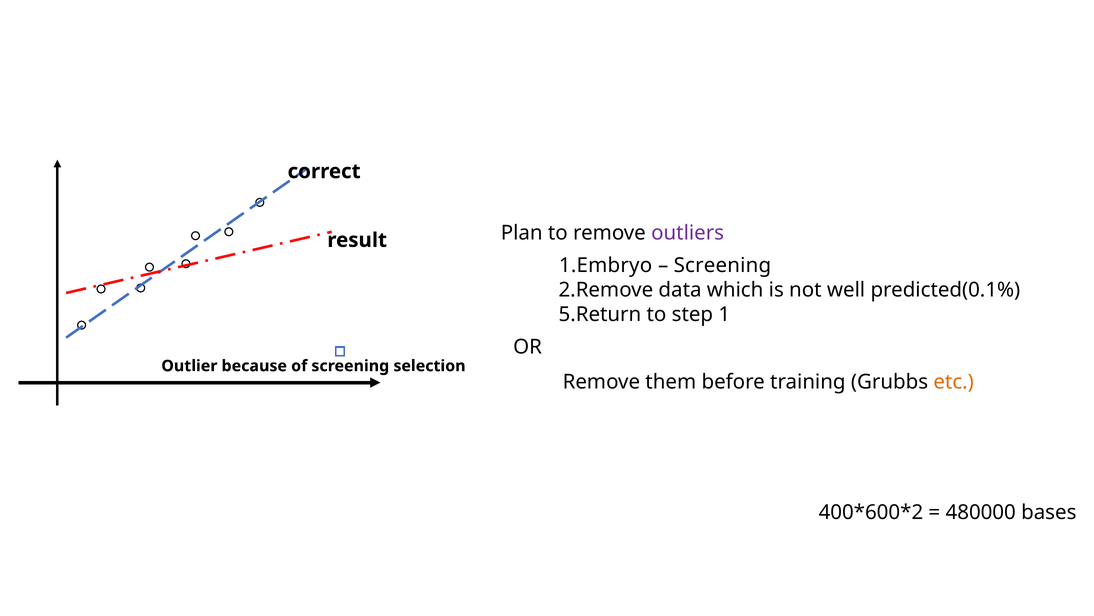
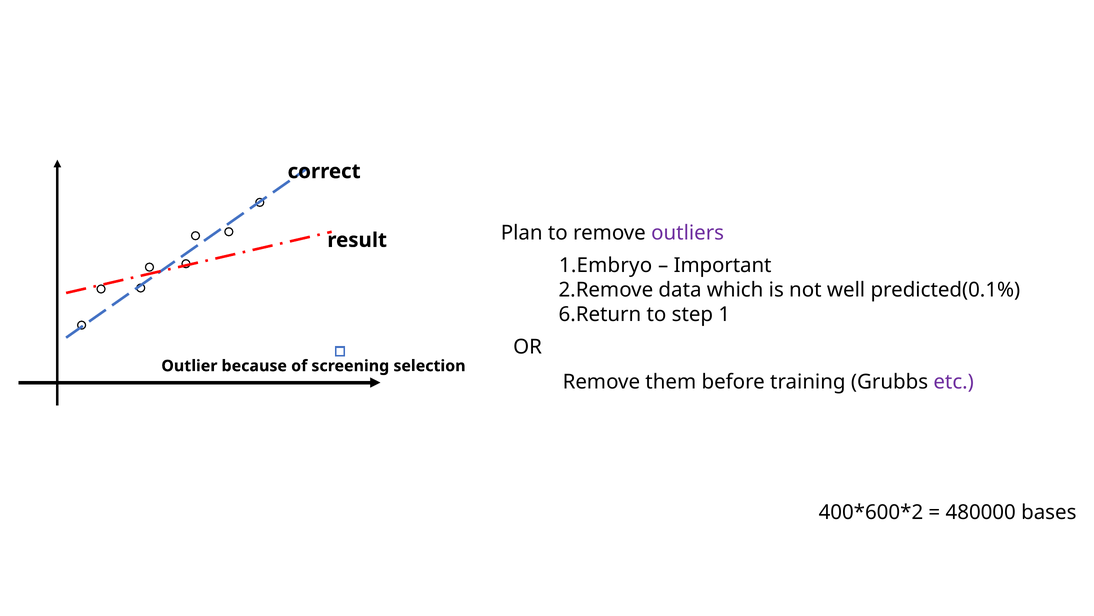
Screening at (722, 265): Screening -> Important
5.Return: 5.Return -> 6.Return
etc colour: orange -> purple
